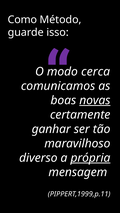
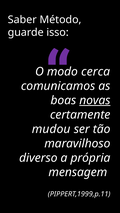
Como: Como -> Saber
ganhar: ganhar -> mudou
própria underline: present -> none
